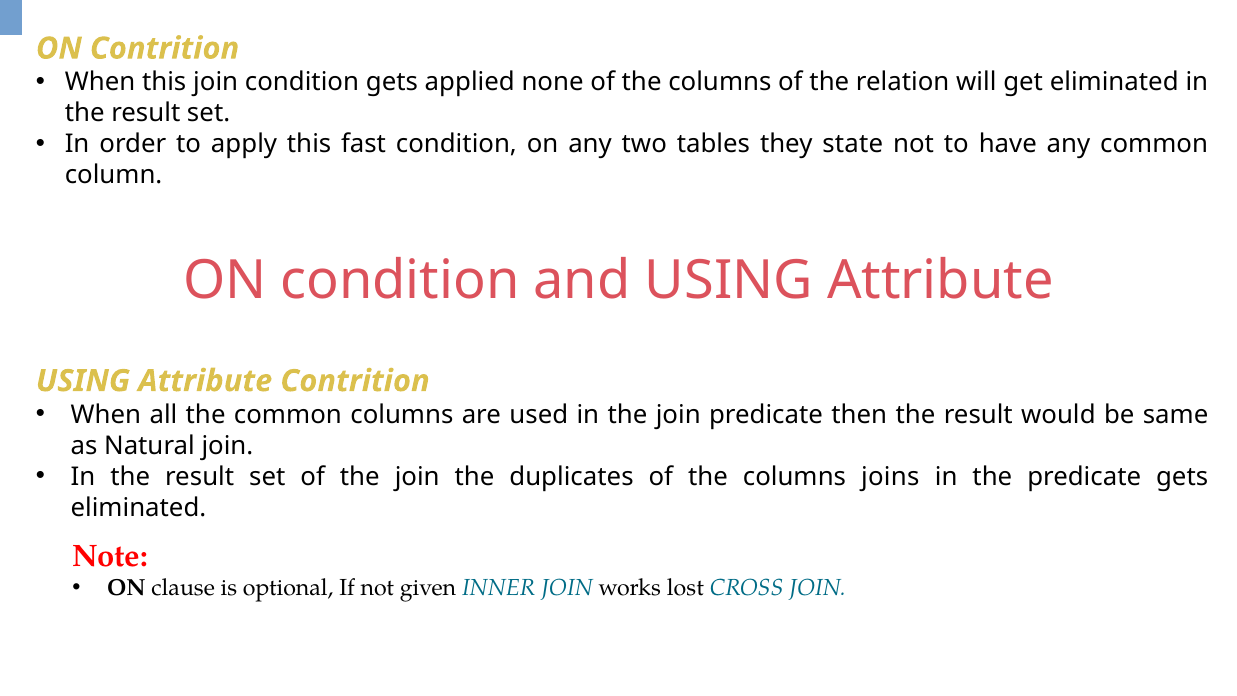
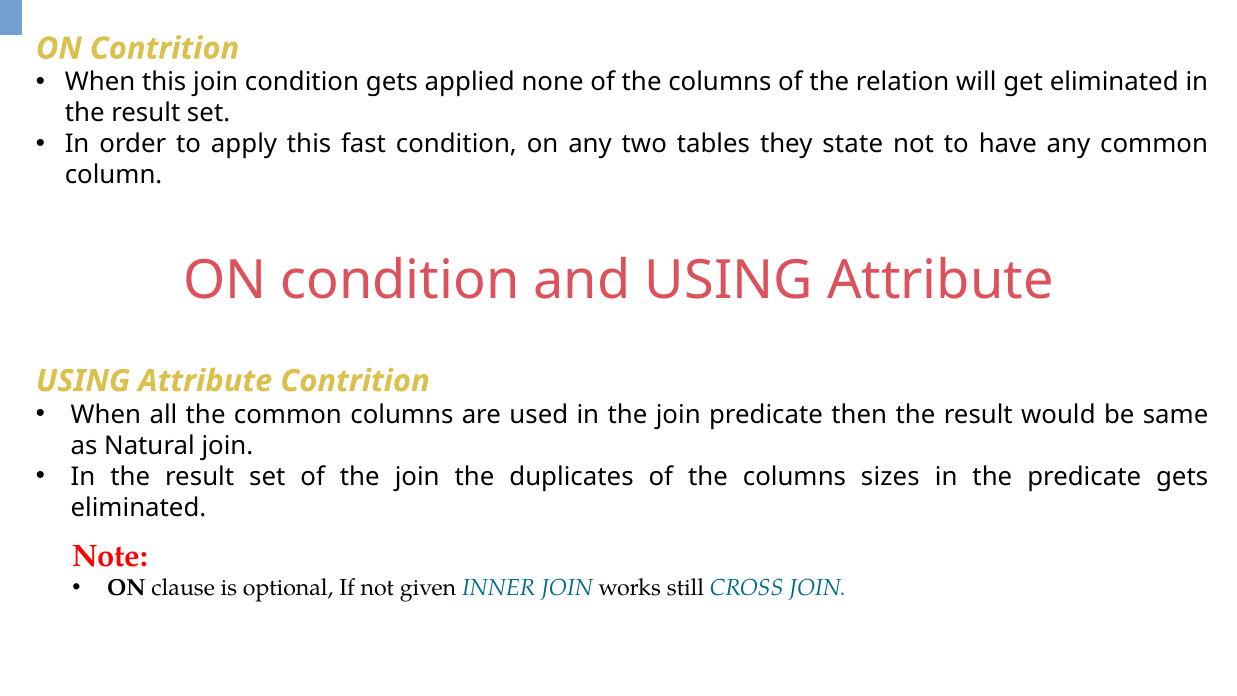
joins: joins -> sizes
lost: lost -> still
